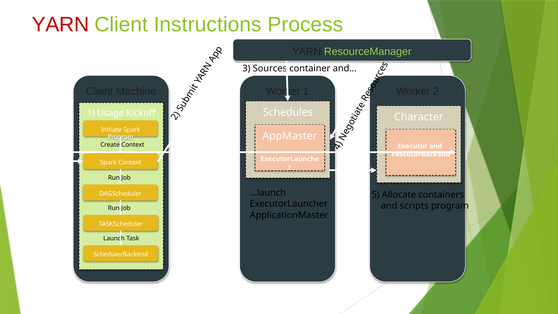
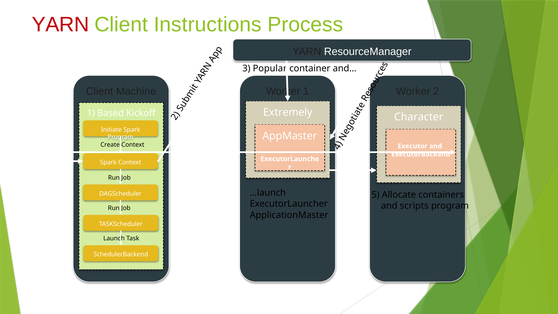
ResourceManager colour: light green -> white
Sources: Sources -> Popular
Schedules: Schedules -> Extremely
Usage: Usage -> Based
